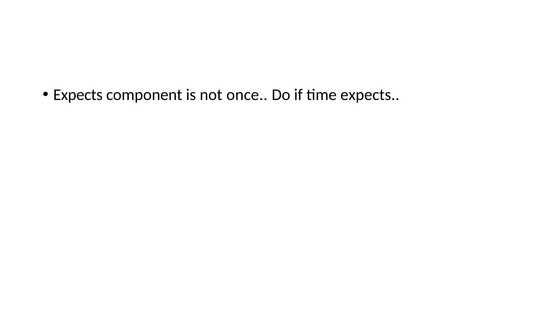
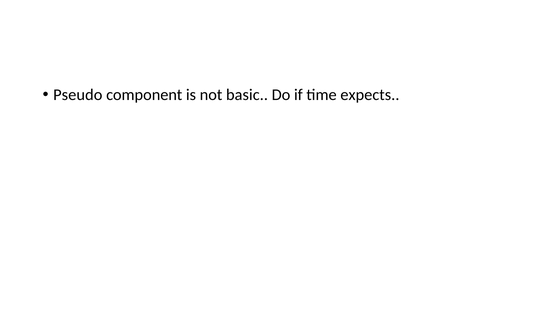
Expects at (78, 95): Expects -> Pseudo
once: once -> basic
